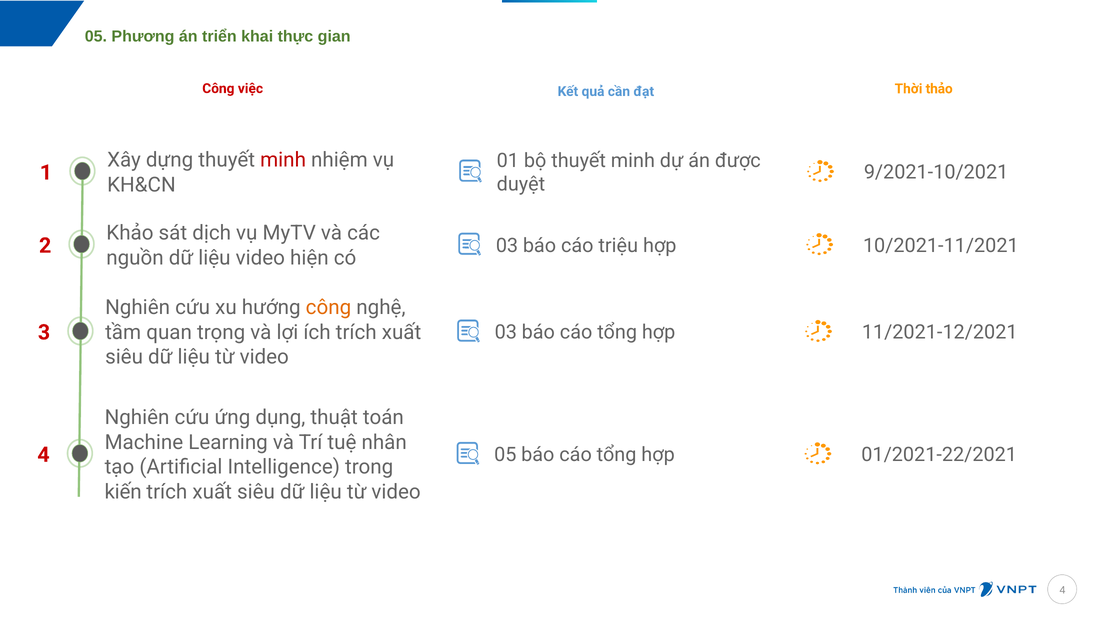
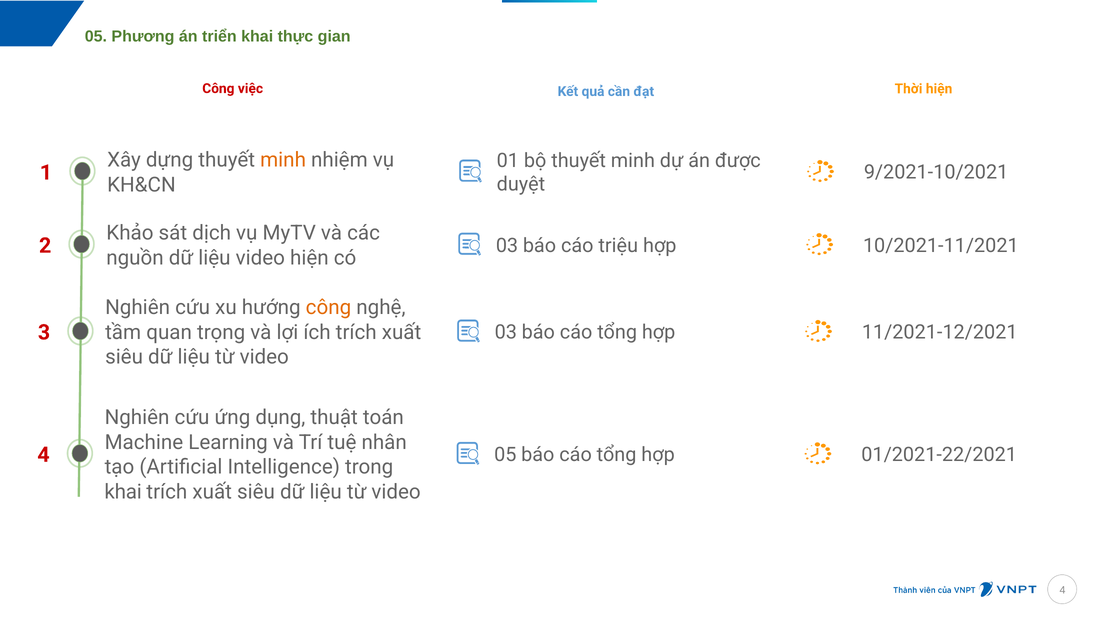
Thời thảo: thảo -> hiện
minh at (283, 160) colour: red -> orange
kiến at (123, 492): kiến -> khai
